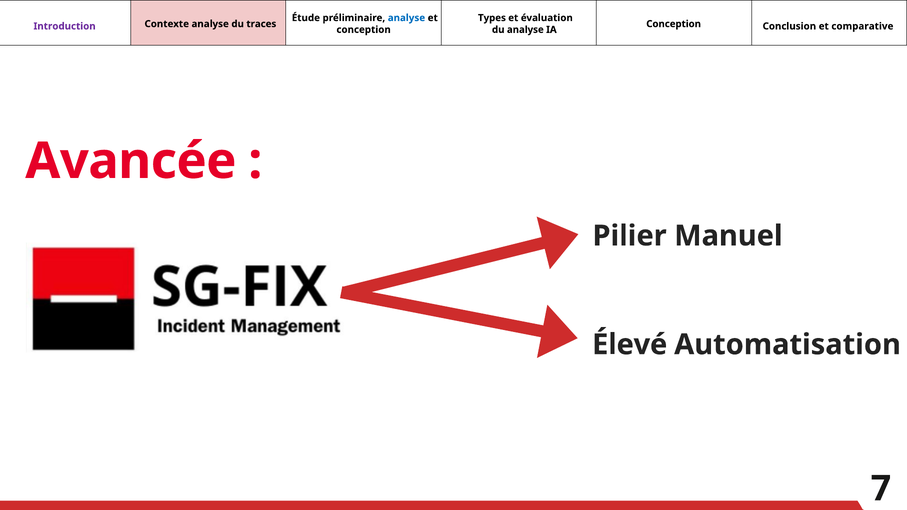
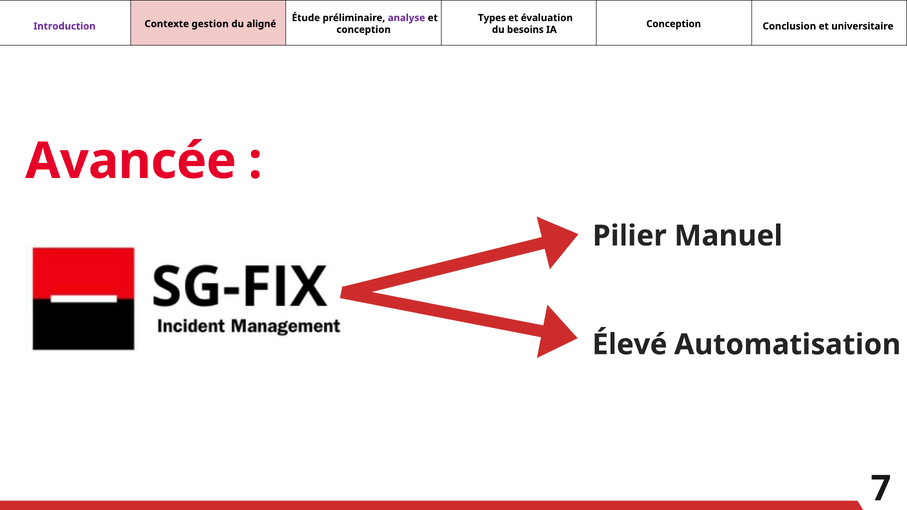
analyse at (406, 18) colour: blue -> purple
comparative: comparative -> universitaire
Contexte analyse: analyse -> gestion
traces: traces -> aligné
du analyse: analyse -> besoins
